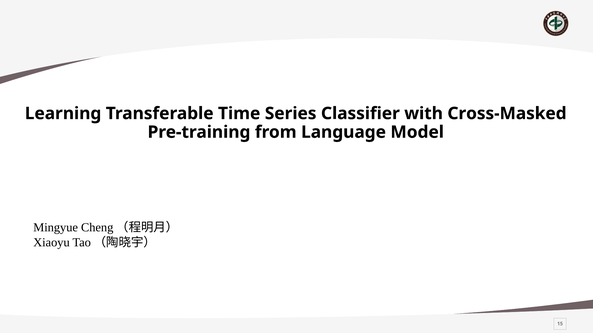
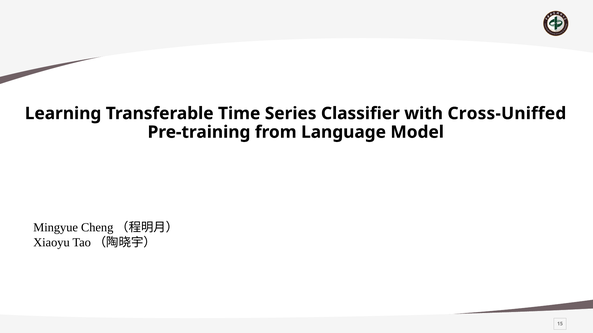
Cross-Masked: Cross-Masked -> Cross-Uniffed
